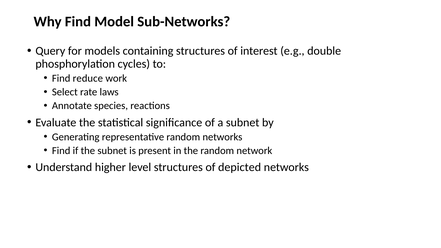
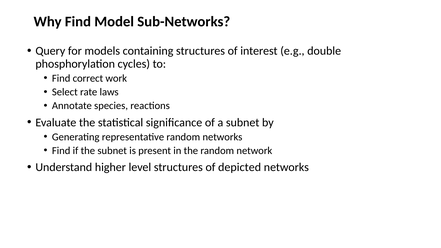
reduce: reduce -> correct
